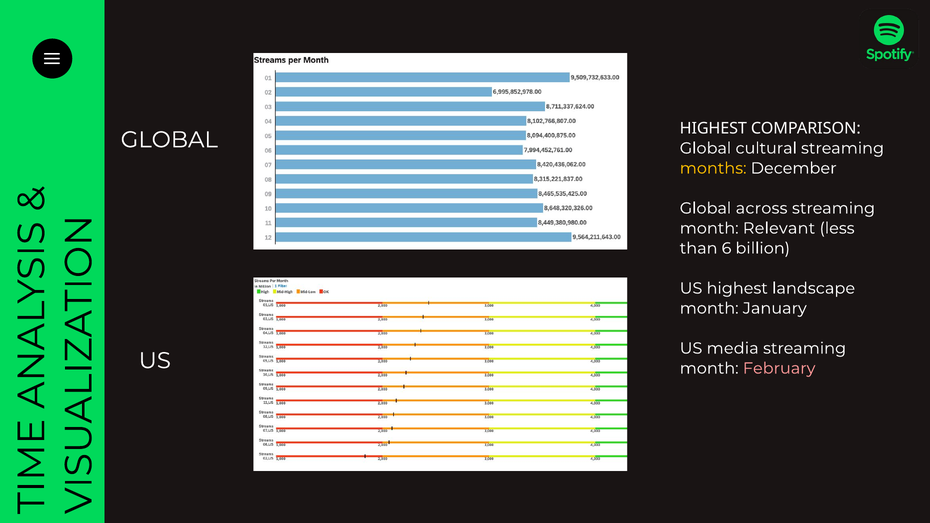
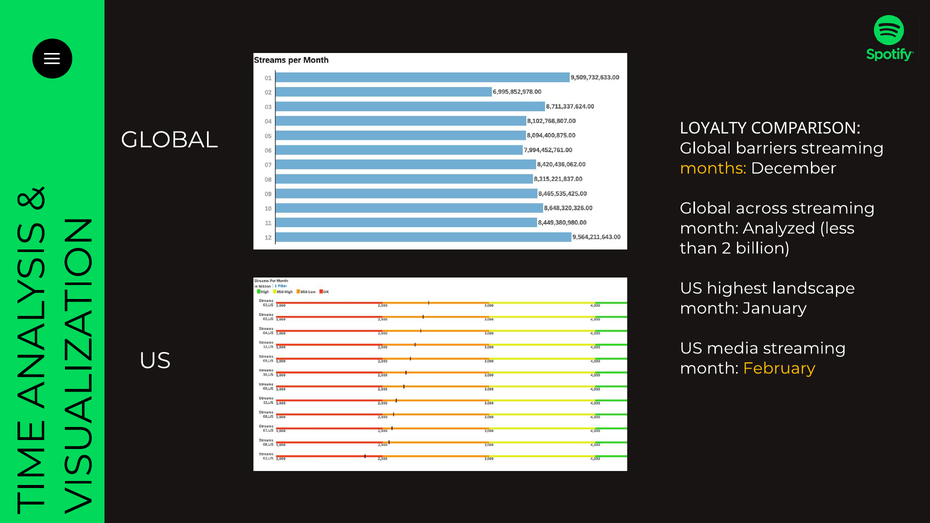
HIGHEST at (713, 128): HIGHEST -> LOYALTY
cultural: cultural -> barriers
Relevant: Relevant -> Analyzed
6: 6 -> 2
February colour: pink -> yellow
